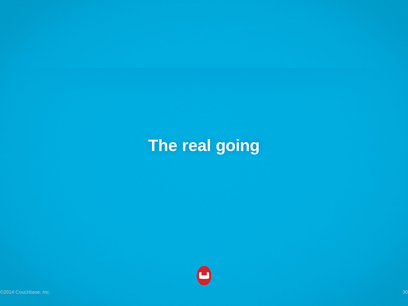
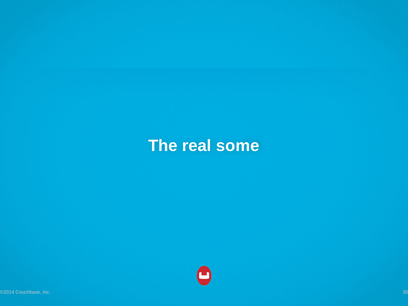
going: going -> some
